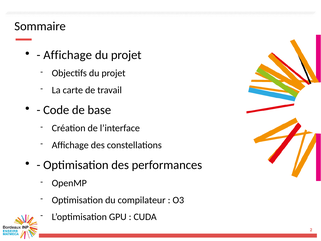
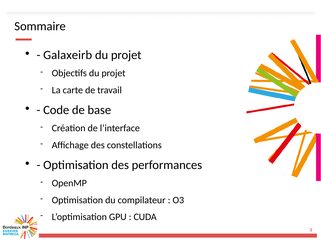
Affichage at (68, 55): Affichage -> Galaxeirb
